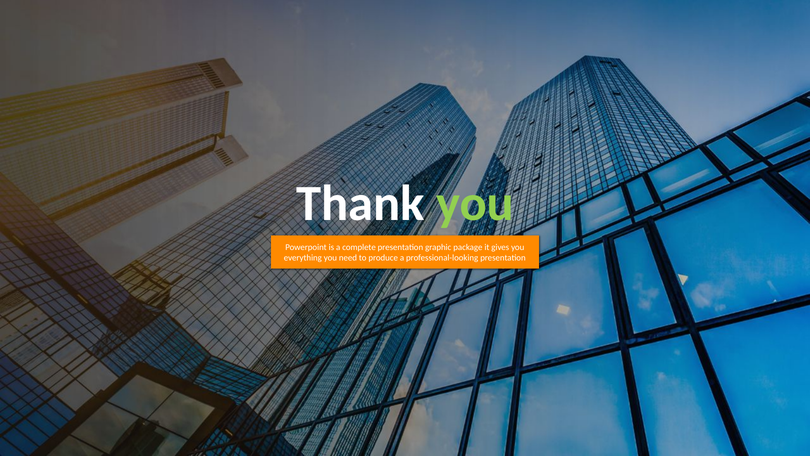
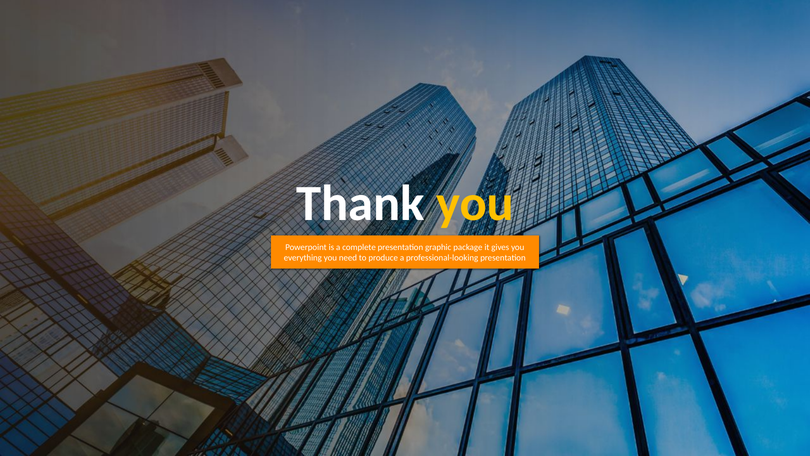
you at (475, 204) colour: light green -> yellow
